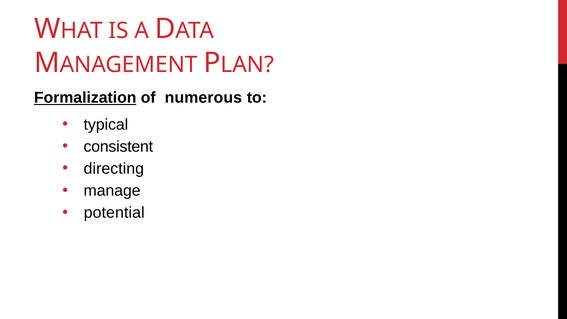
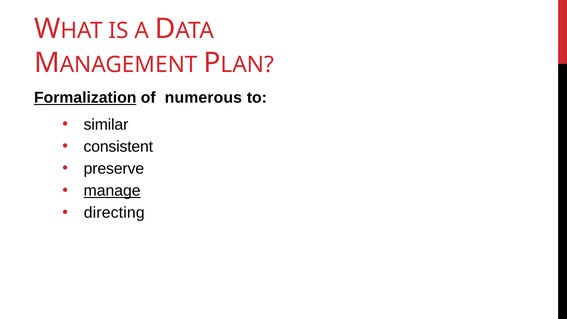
typical: typical -> similar
directing: directing -> preserve
manage underline: none -> present
potential: potential -> directing
